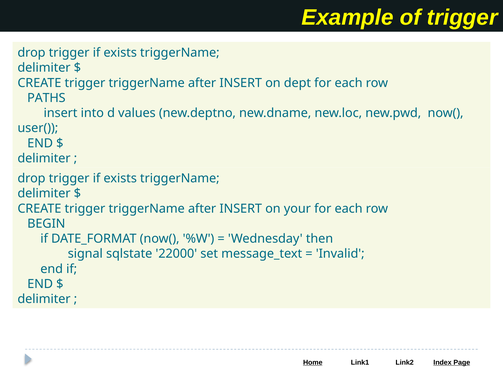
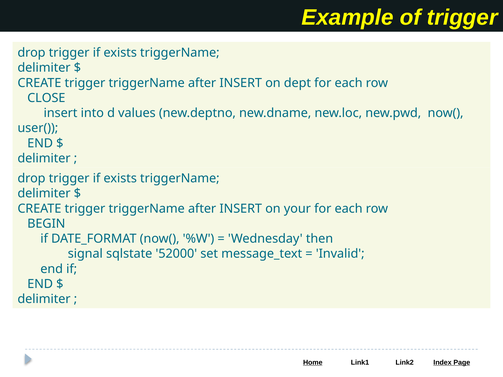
PATHS: PATHS -> CLOSE
22000: 22000 -> 52000
